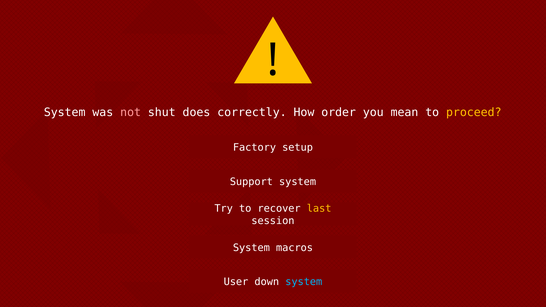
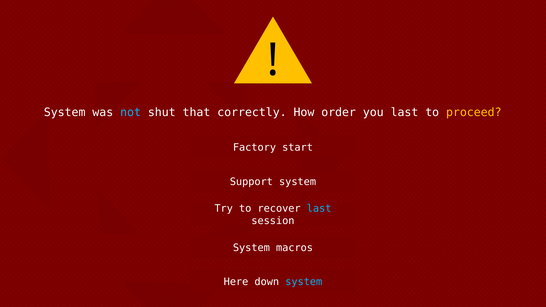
not colour: pink -> light blue
does: does -> that
you mean: mean -> last
setup: setup -> start
last at (319, 209) colour: yellow -> light blue
User: User -> Here
